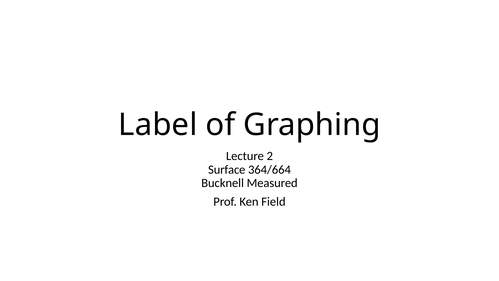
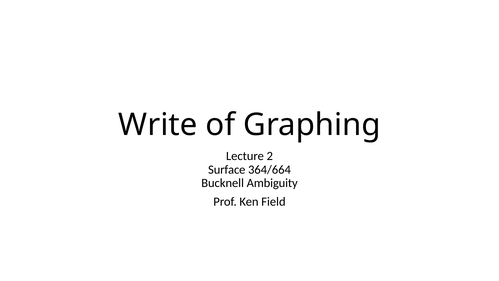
Label: Label -> Write
Measured: Measured -> Ambiguity
